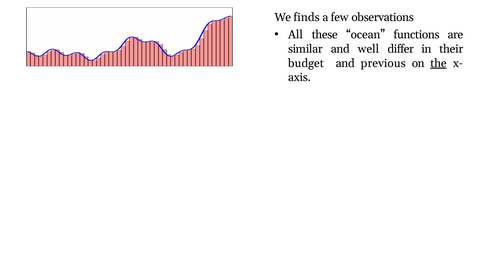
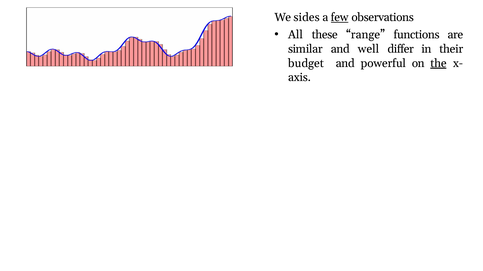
finds: finds -> sides
few underline: none -> present
ocean: ocean -> range
previous: previous -> powerful
